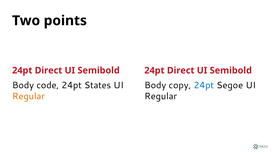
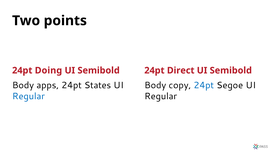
Direct at (49, 70): Direct -> Doing
code: code -> apps
Regular at (28, 96) colour: orange -> blue
